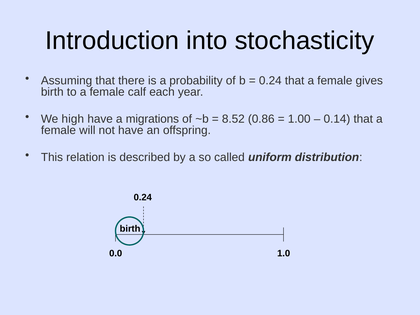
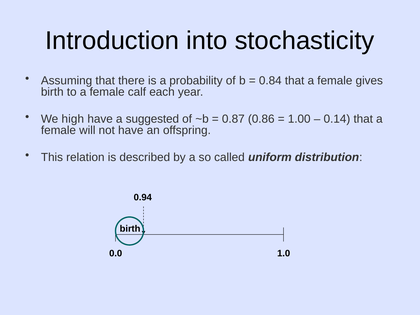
0.24 at (270, 81): 0.24 -> 0.84
migrations: migrations -> suggested
8.52: 8.52 -> 0.87
0.24 at (143, 197): 0.24 -> 0.94
